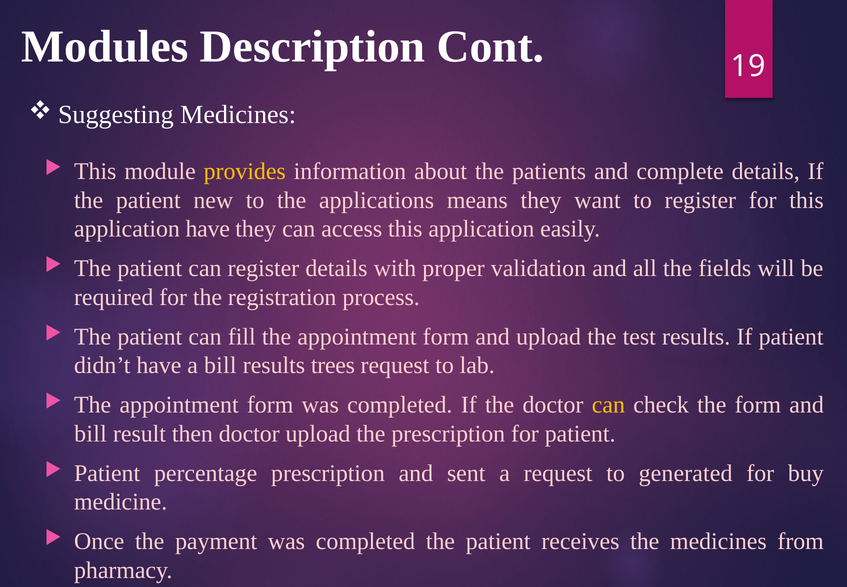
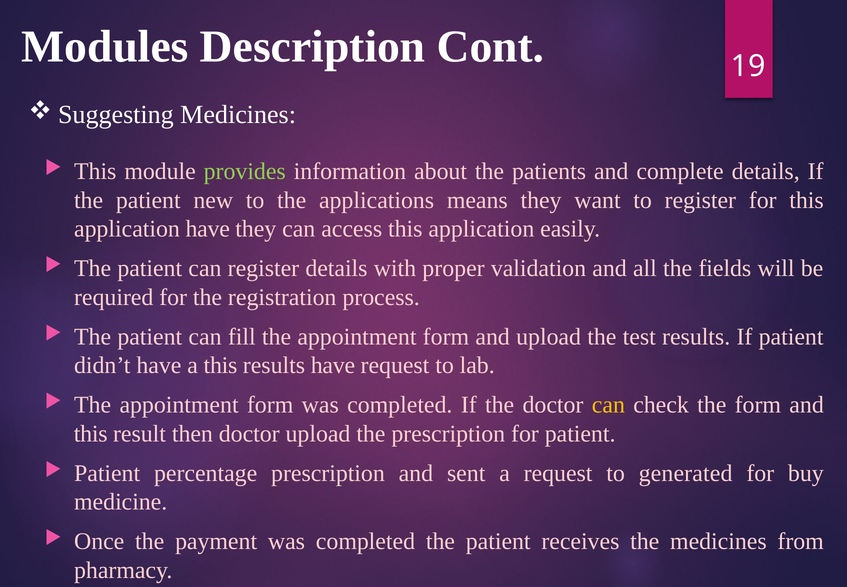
provides colour: yellow -> light green
a bill: bill -> this
results trees: trees -> have
bill at (90, 433): bill -> this
